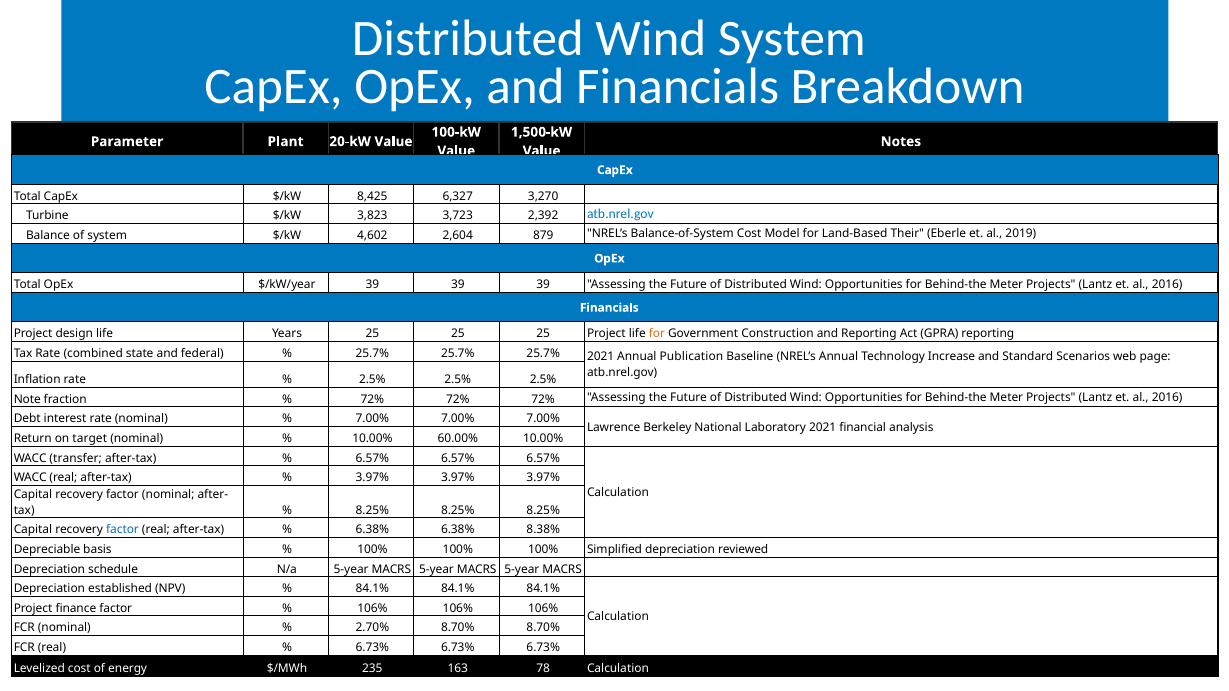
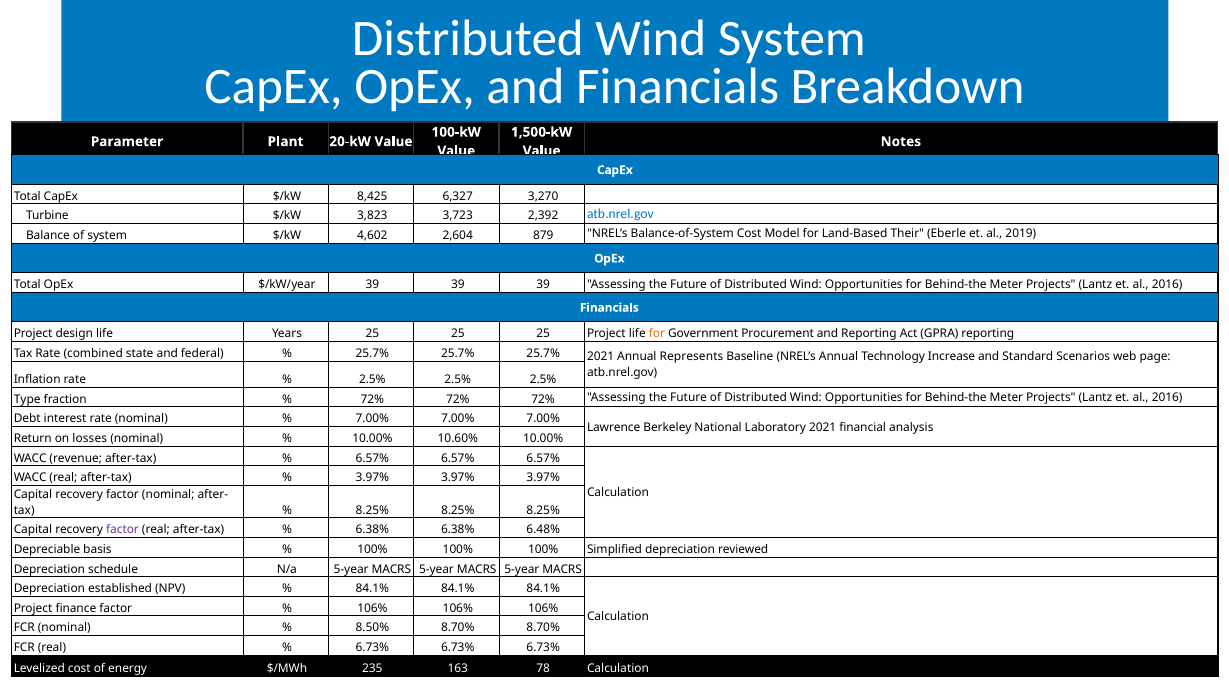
Construction: Construction -> Procurement
Publication: Publication -> Represents
Note: Note -> Type
target: target -> losses
60.00%: 60.00% -> 10.60%
transfer: transfer -> revenue
factor at (123, 530) colour: blue -> purple
8.38%: 8.38% -> 6.48%
2.70%: 2.70% -> 8.50%
